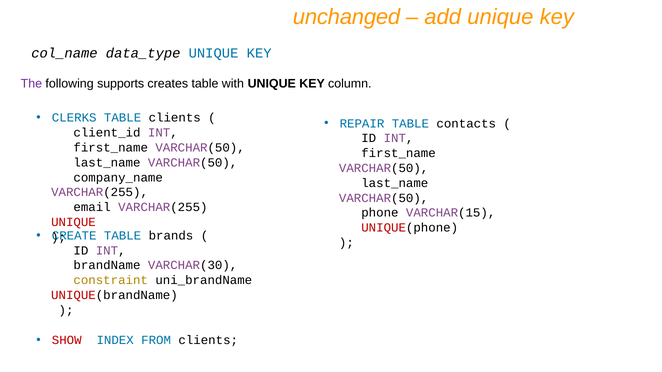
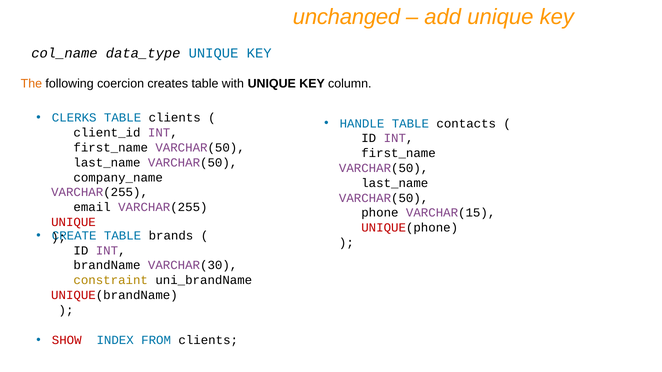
The colour: purple -> orange
supports: supports -> coercion
REPAIR: REPAIR -> HANDLE
